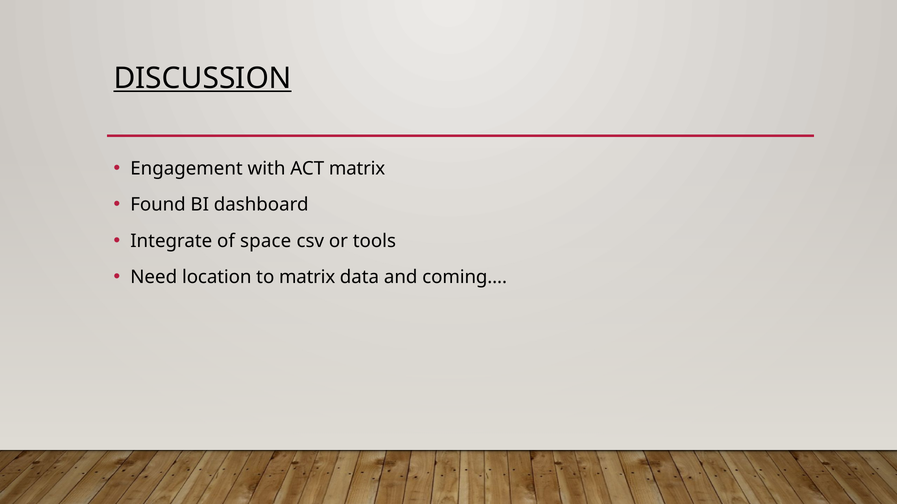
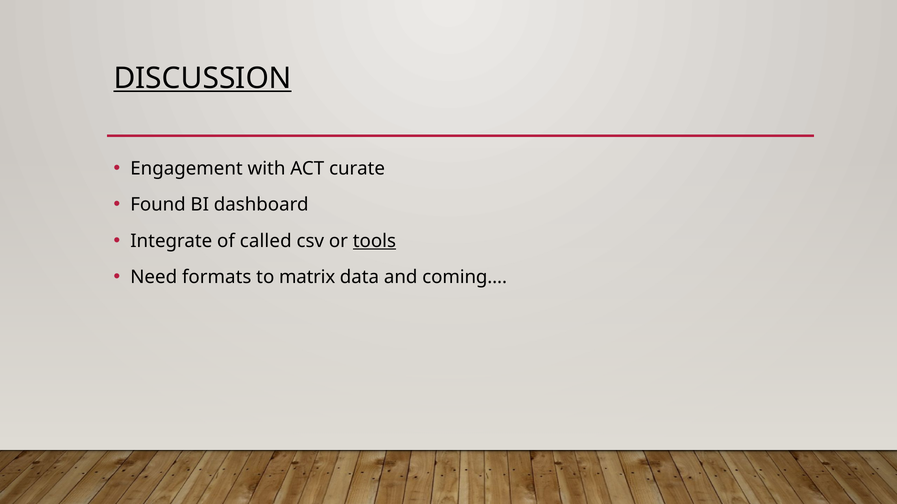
ACT matrix: matrix -> curate
space: space -> called
tools underline: none -> present
location: location -> formats
